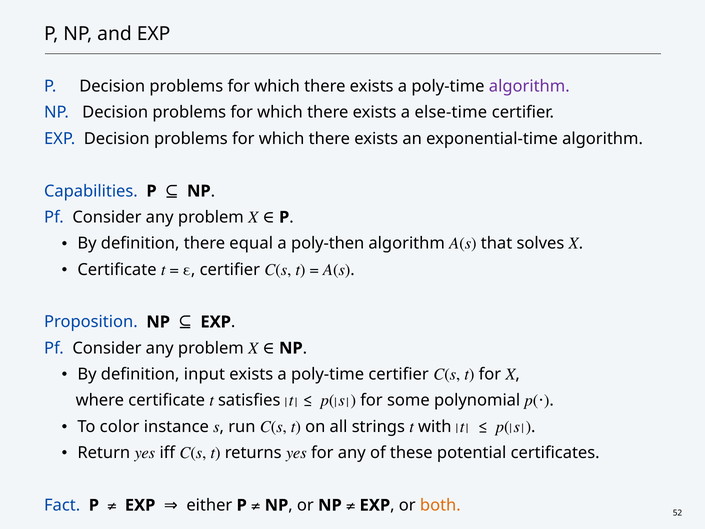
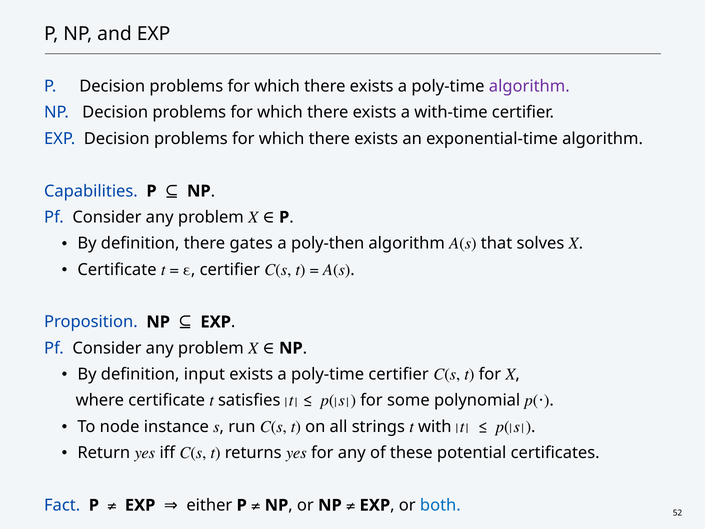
else-time: else-time -> with-time
equal: equal -> gates
color: color -> node
both colour: orange -> blue
